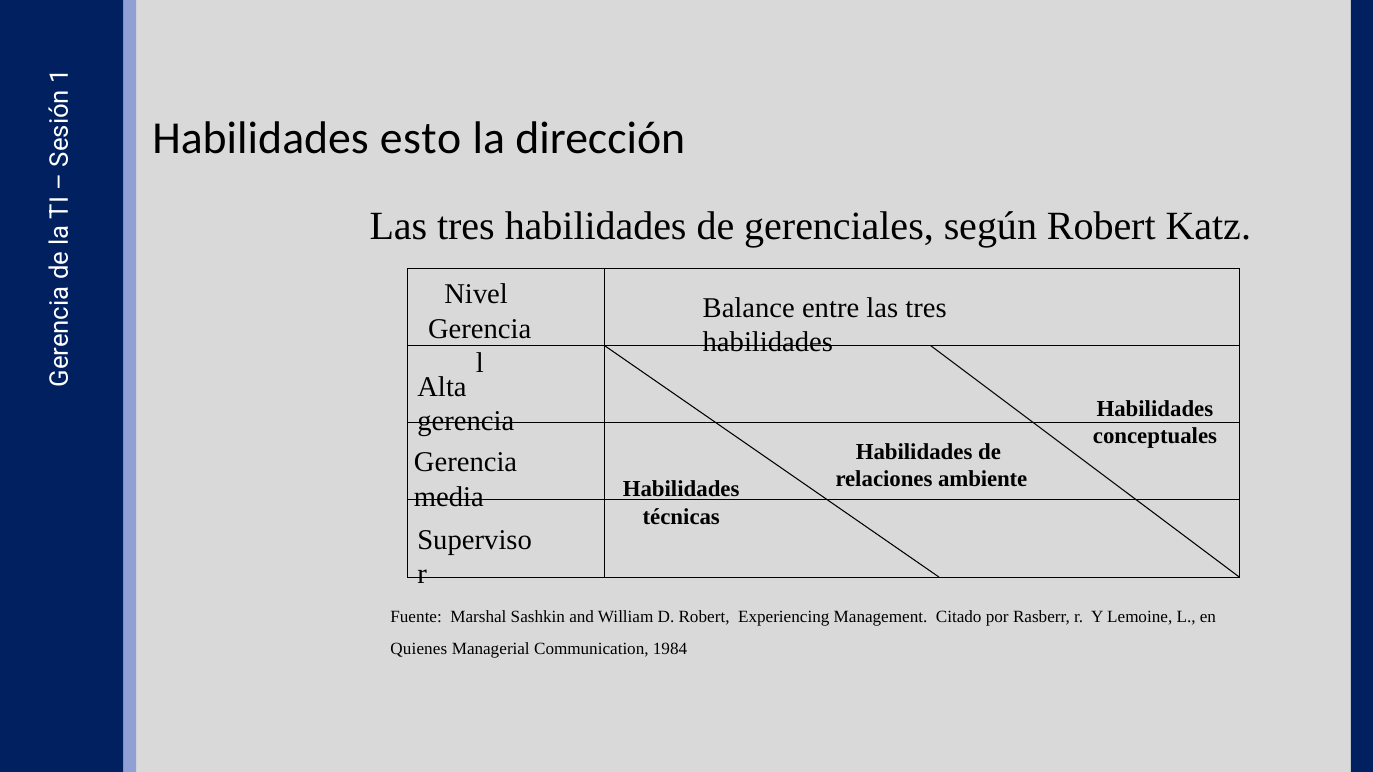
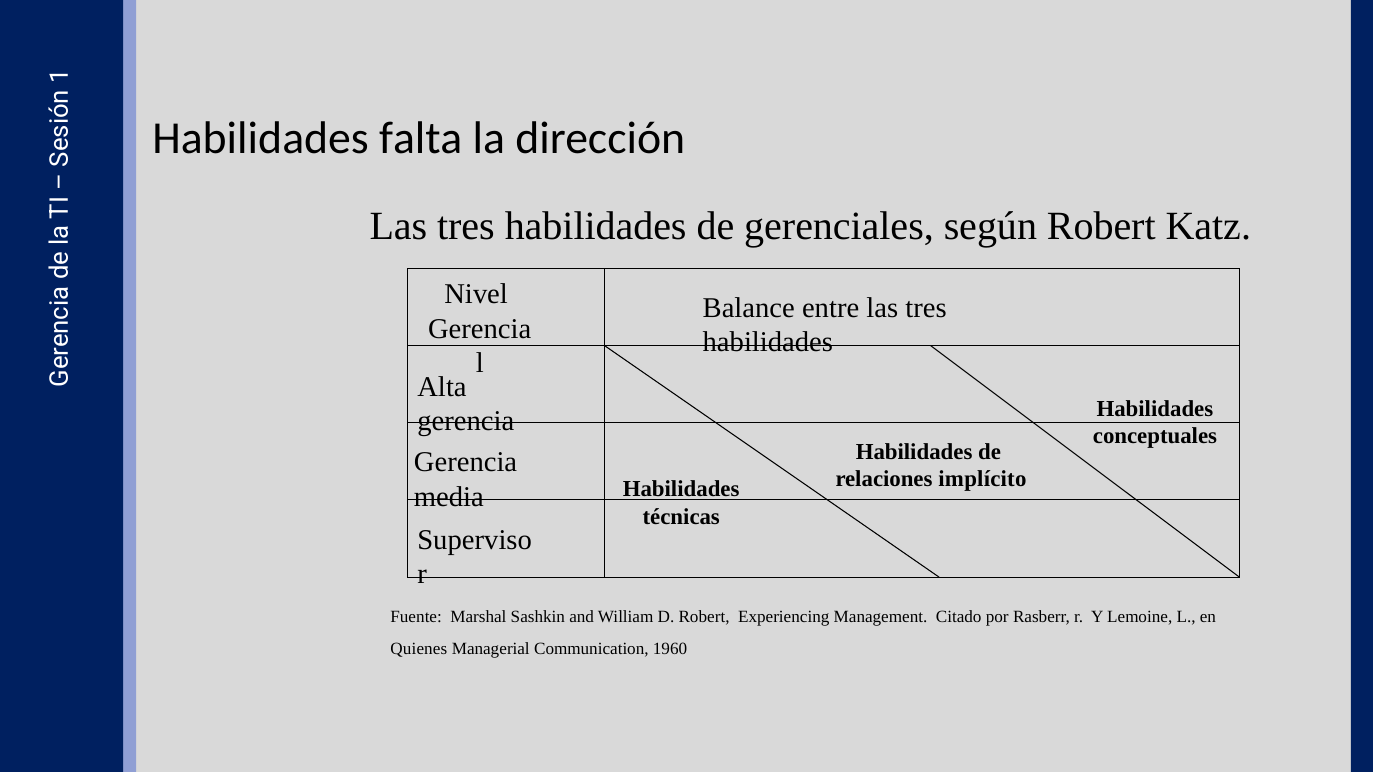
esto: esto -> falta
ambiente: ambiente -> implícito
1984: 1984 -> 1960
